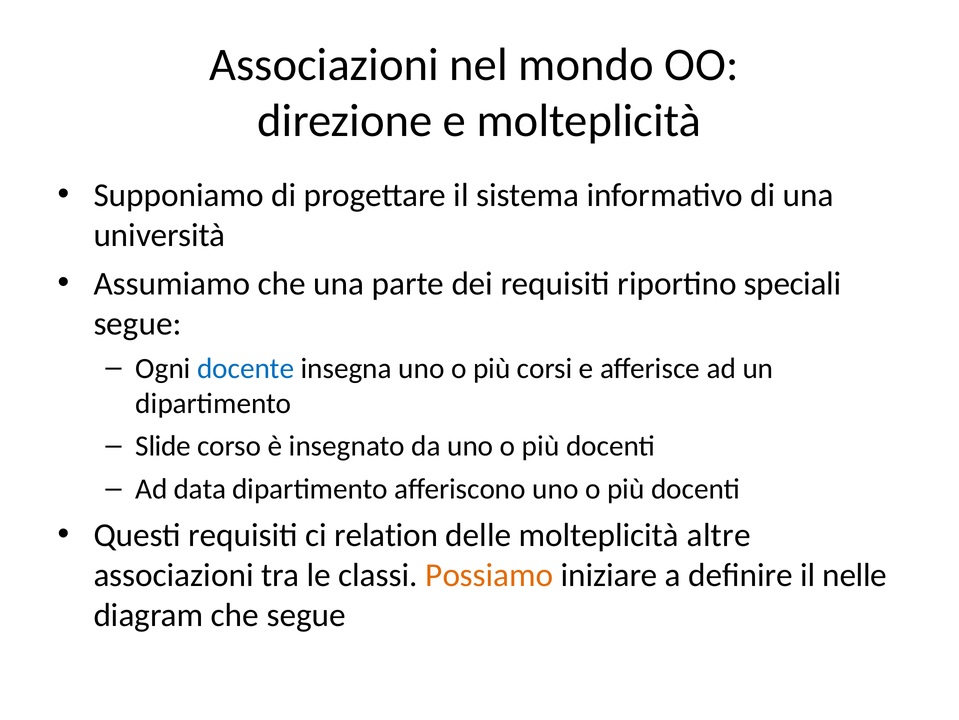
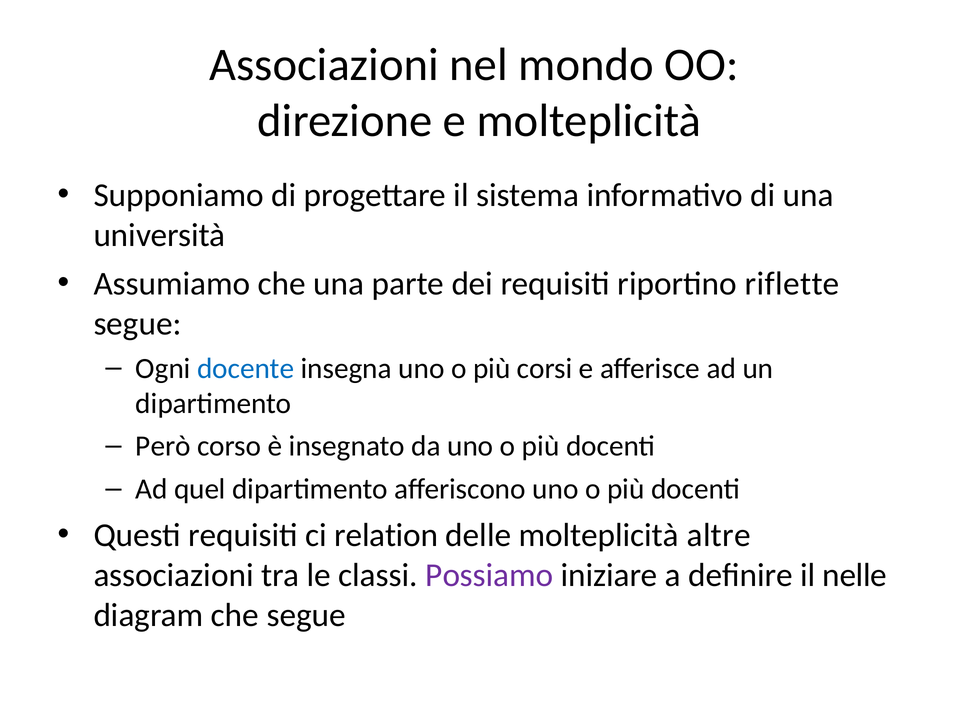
speciali: speciali -> riflette
Slide: Slide -> Però
data: data -> quel
Possiamo colour: orange -> purple
